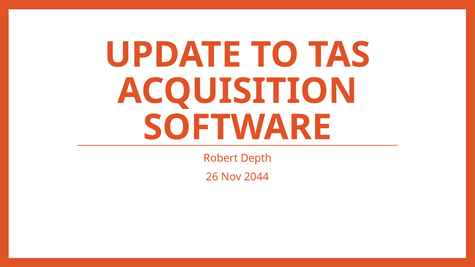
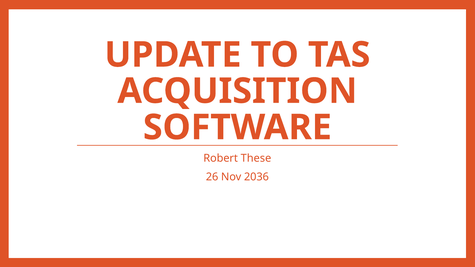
Depth: Depth -> These
2044: 2044 -> 2036
